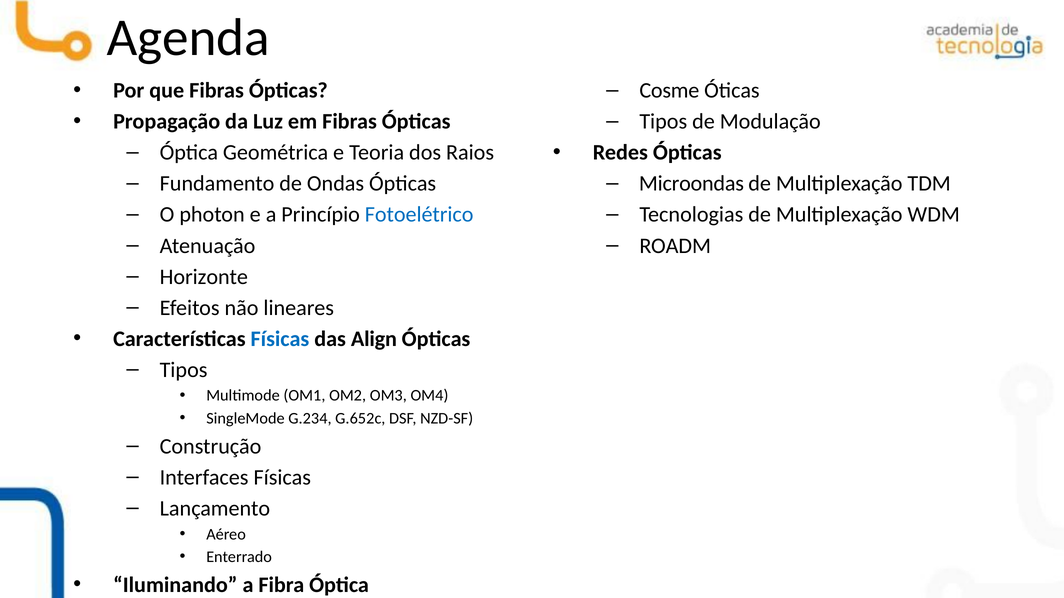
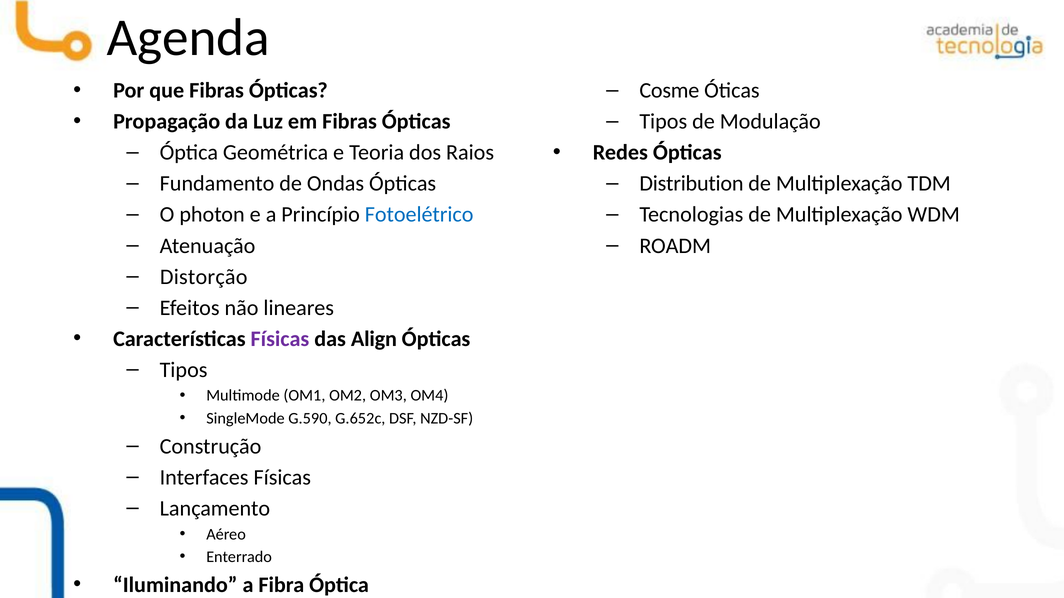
Microondas: Microondas -> Distribution
Horizonte: Horizonte -> Distorção
Físicas at (280, 339) colour: blue -> purple
G.234: G.234 -> G.590
